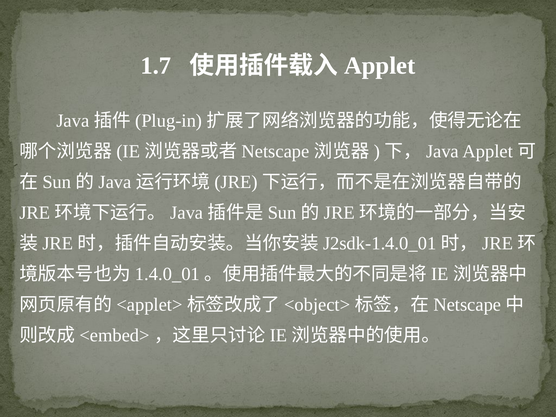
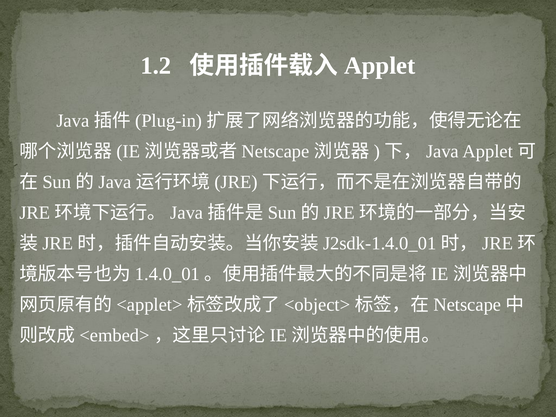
1.7: 1.7 -> 1.2
